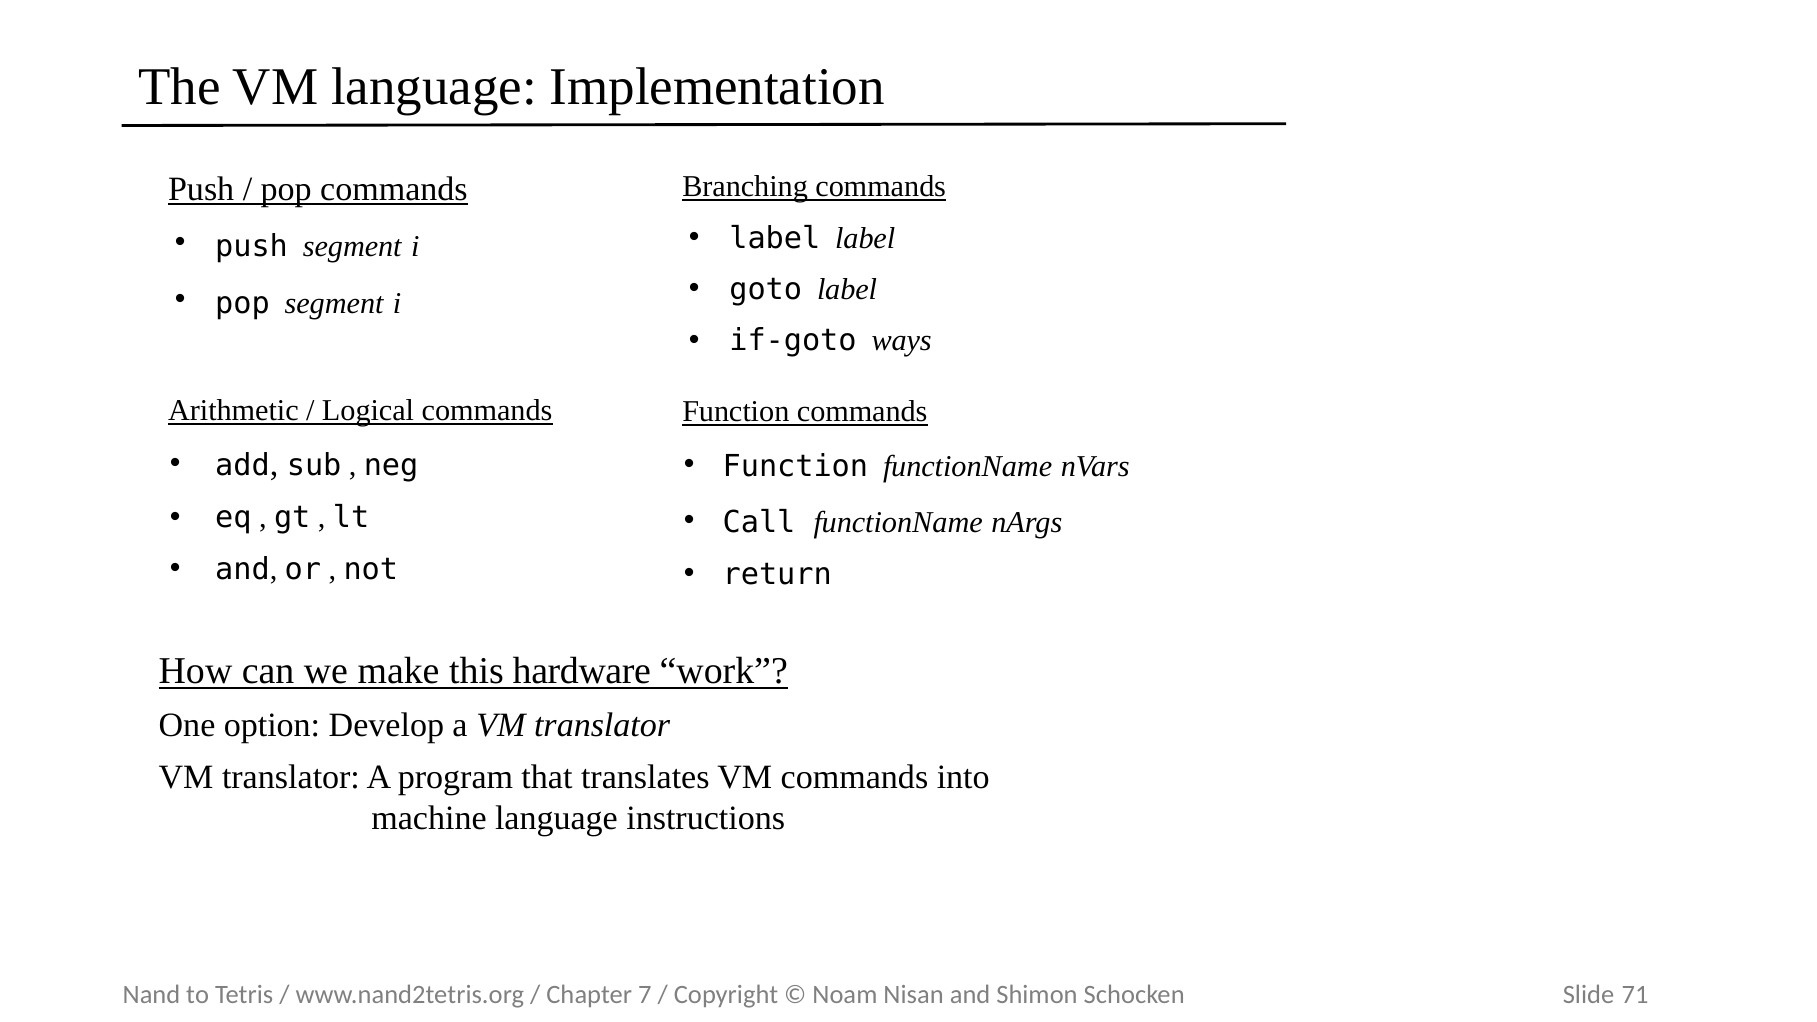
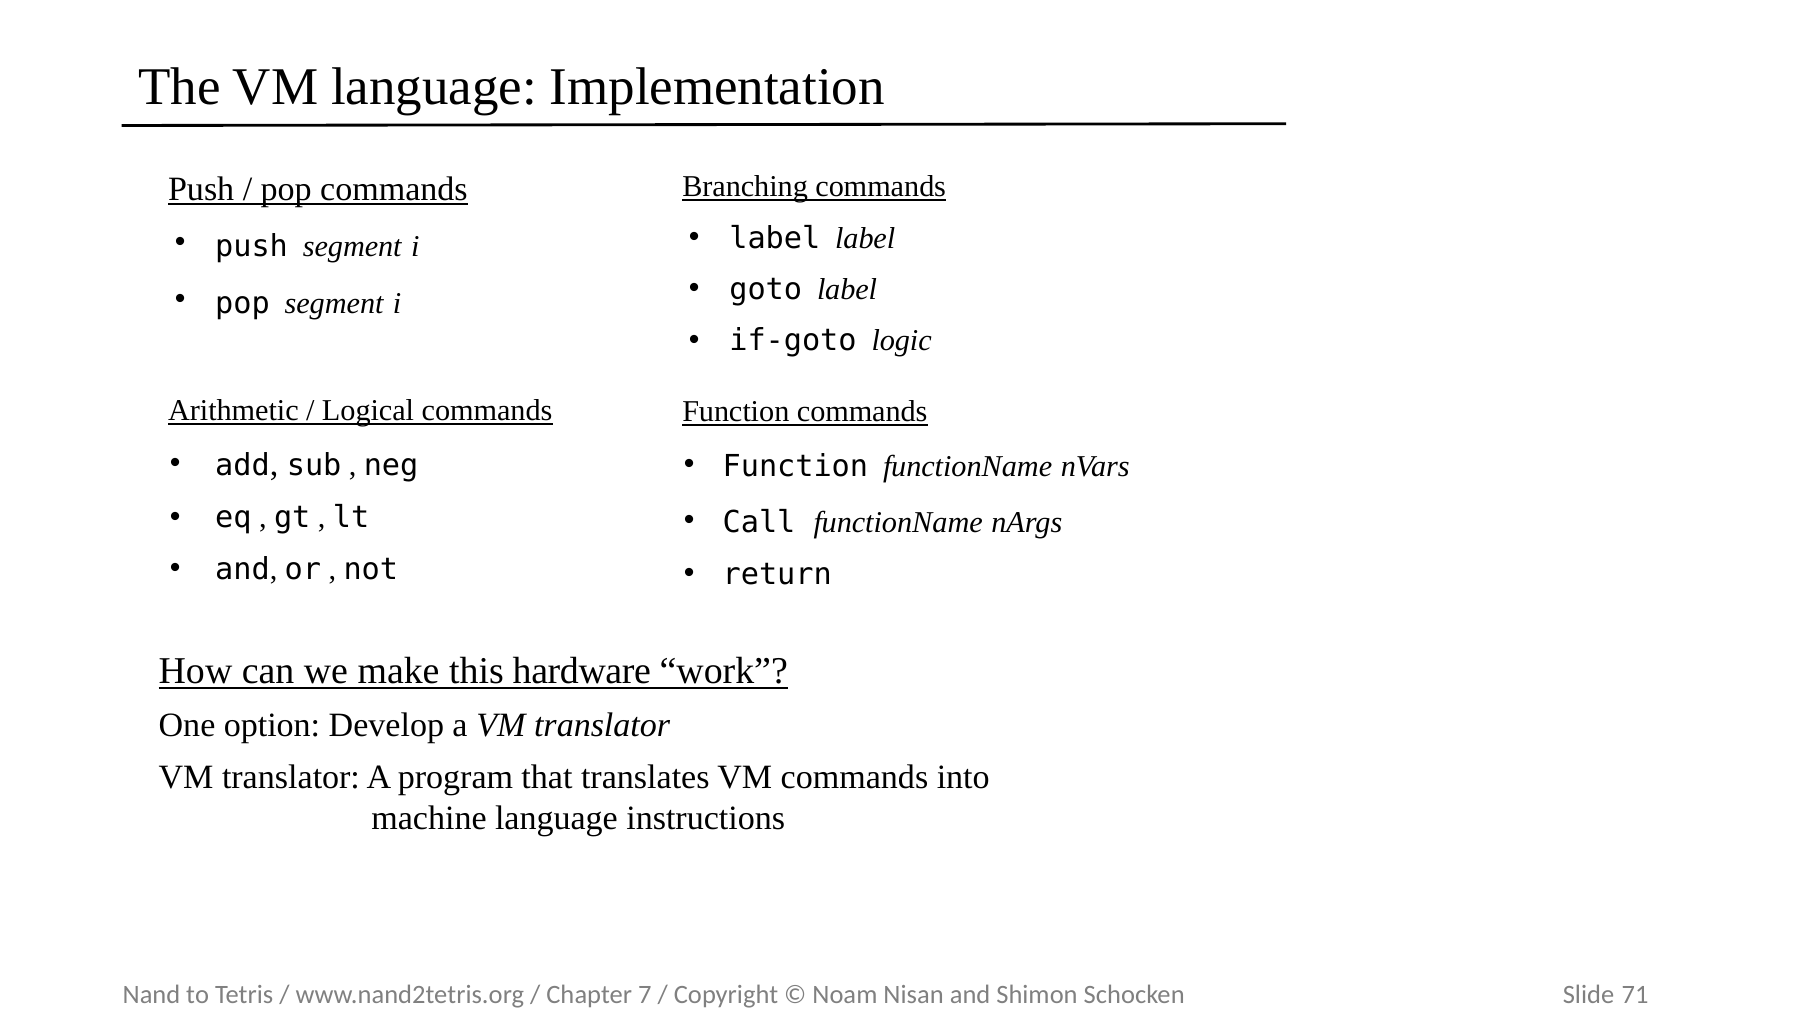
ways: ways -> logic
